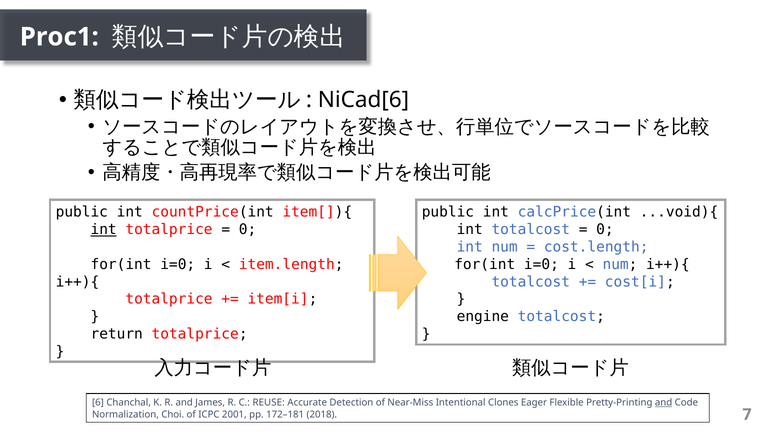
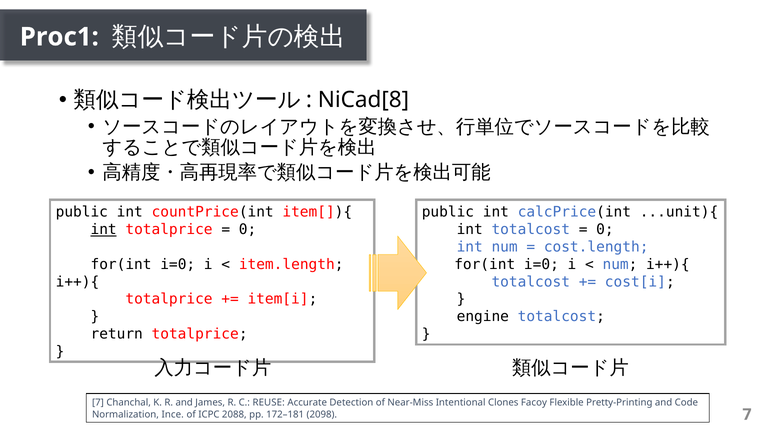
NiCad[6: NiCad[6 -> NiCad[8
...void){: ...void){ -> ...unit){
6 at (98, 403): 6 -> 7
Eager: Eager -> Facoy
and at (664, 403) underline: present -> none
Choi: Choi -> Ince
2001: 2001 -> 2088
2018: 2018 -> 2098
